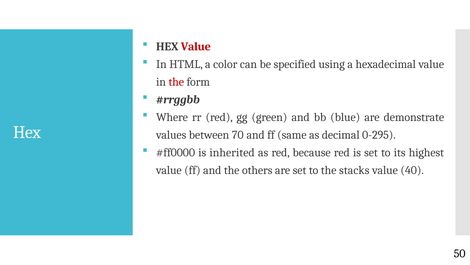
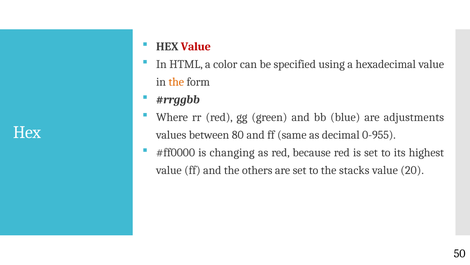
the at (176, 82) colour: red -> orange
demonstrate: demonstrate -> adjustments
70: 70 -> 80
0-295: 0-295 -> 0-955
inherited: inherited -> changing
40: 40 -> 20
